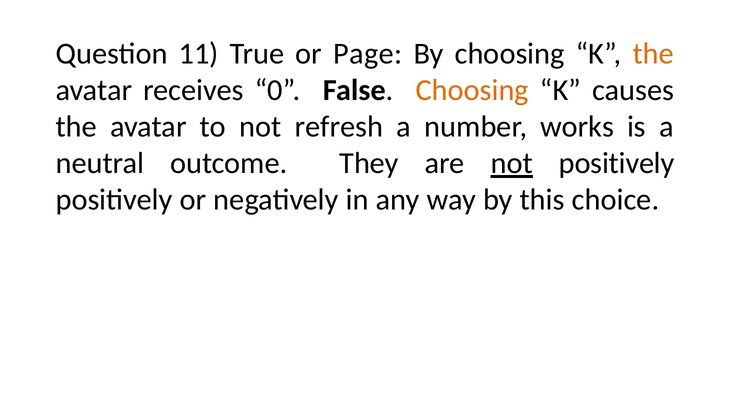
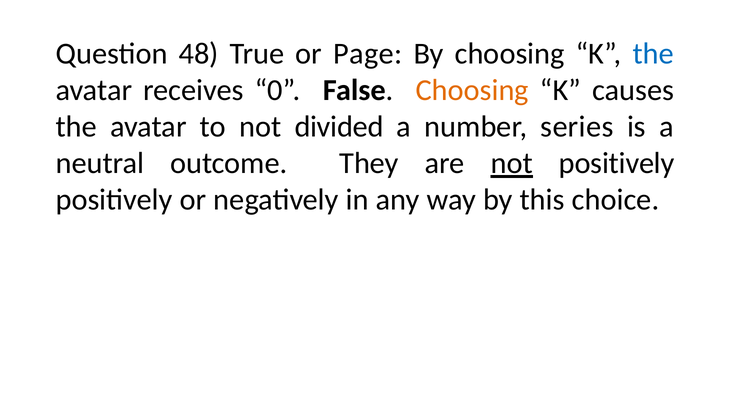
11: 11 -> 48
the at (653, 54) colour: orange -> blue
refresh: refresh -> divided
works: works -> series
